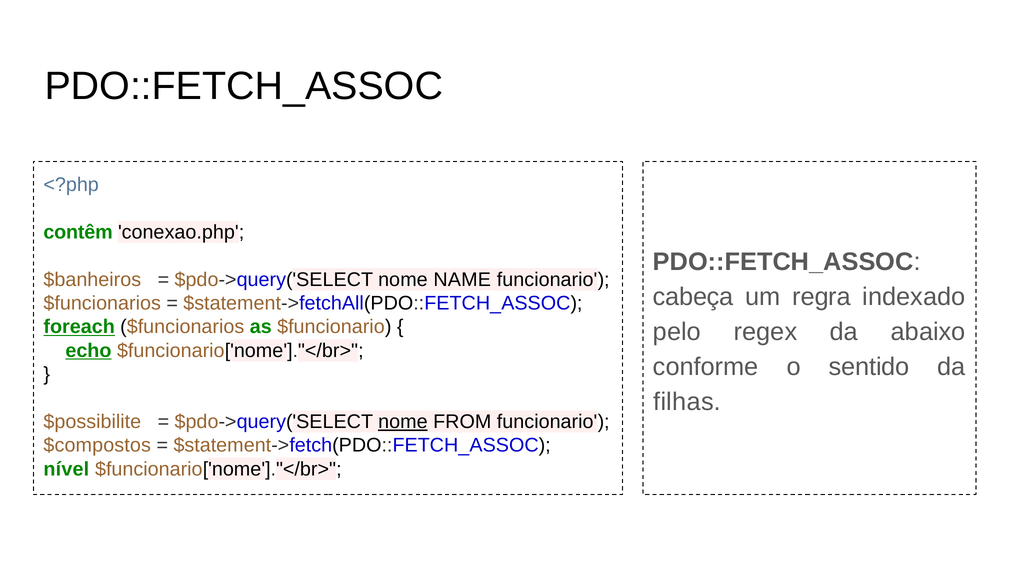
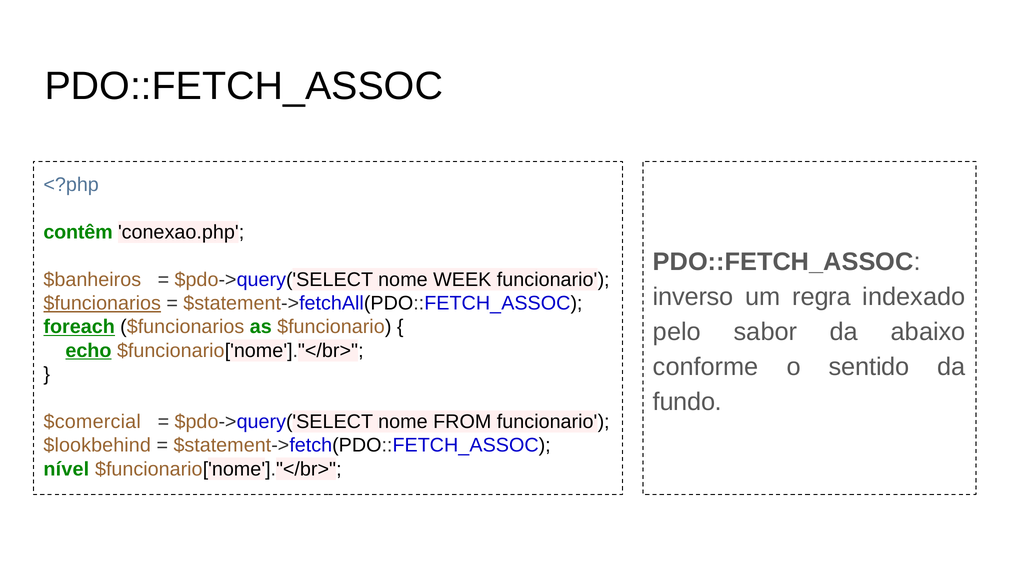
NAME: NAME -> WEEK
cabeça: cabeça -> inverso
$funcionarios at (102, 303) underline: none -> present
regex: regex -> sabor
filhas: filhas -> fundo
$possibilite: $possibilite -> $comercial
nome at (403, 422) underline: present -> none
$compostos: $compostos -> $lookbehind
